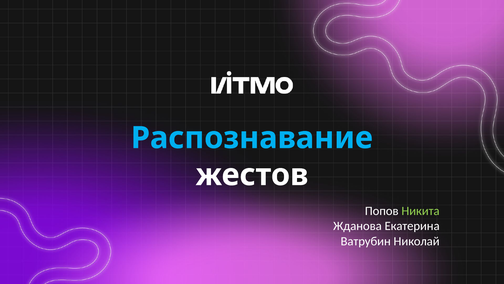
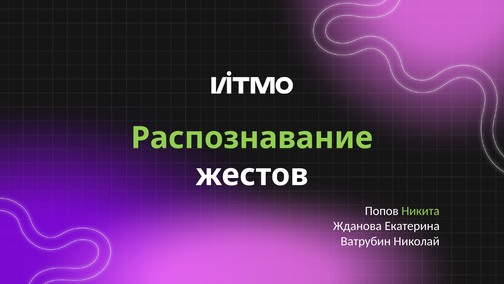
Распознавание colour: light blue -> light green
